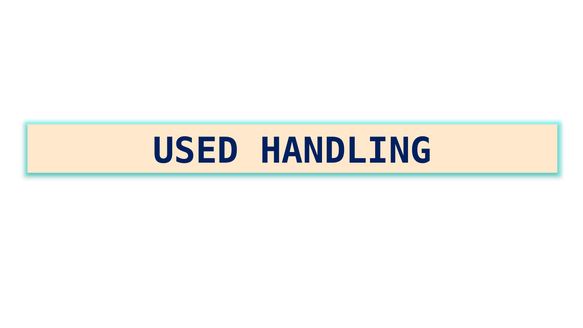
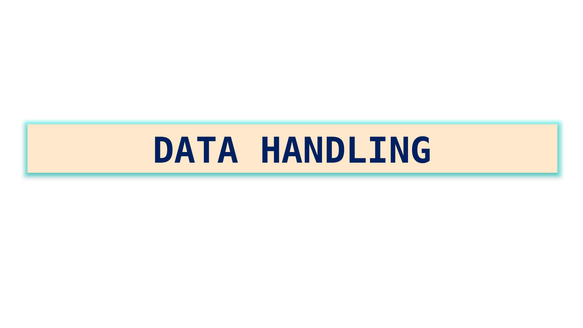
USED: USED -> DATA
